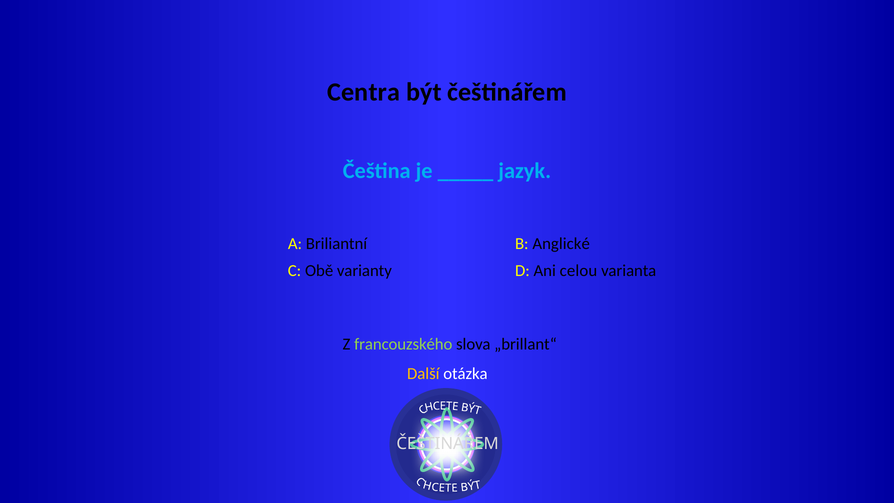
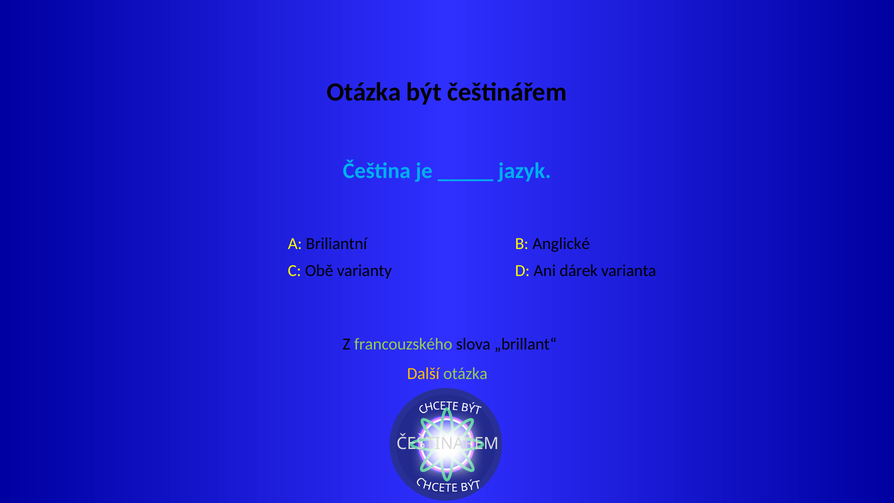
Centra at (364, 92): Centra -> Otázka
celou: celou -> dárek
otázka at (465, 374) colour: white -> light green
